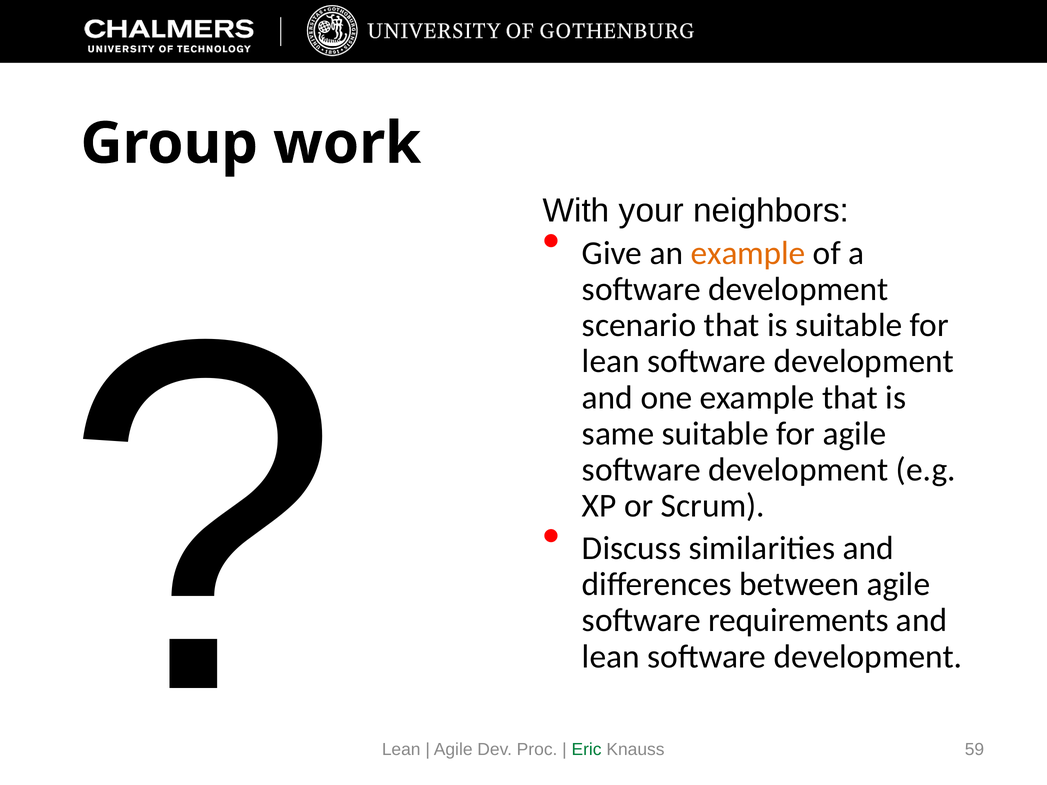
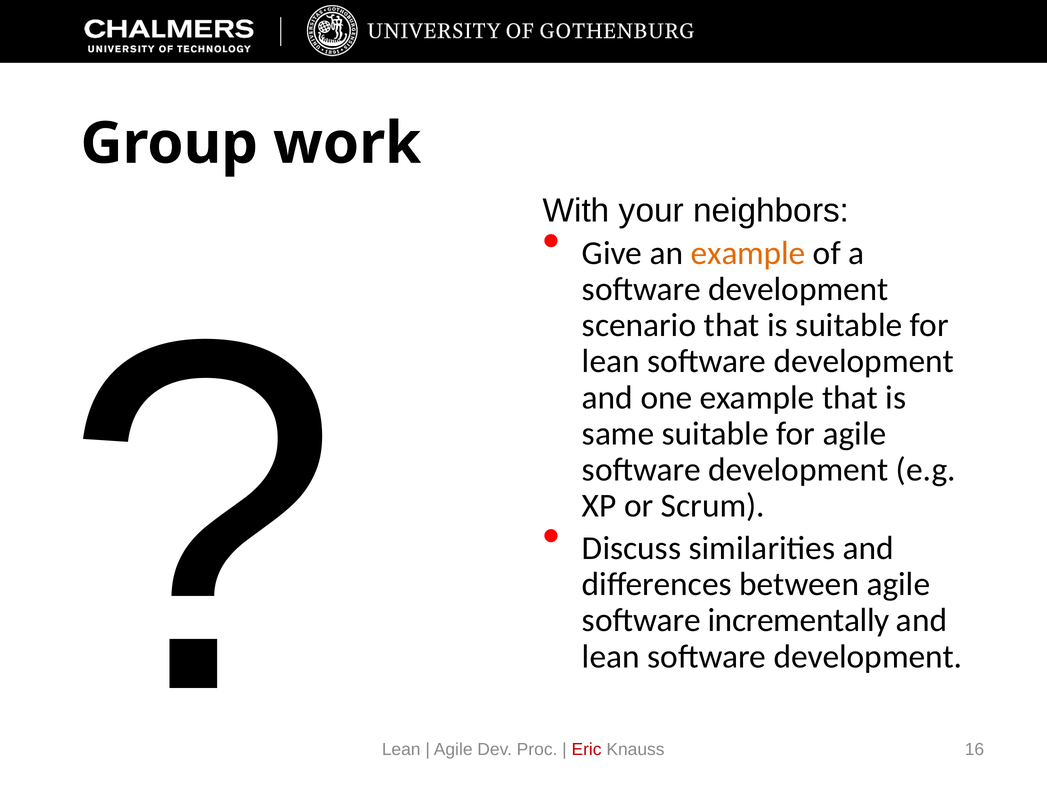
requirements: requirements -> incrementally
Eric colour: green -> red
59: 59 -> 16
